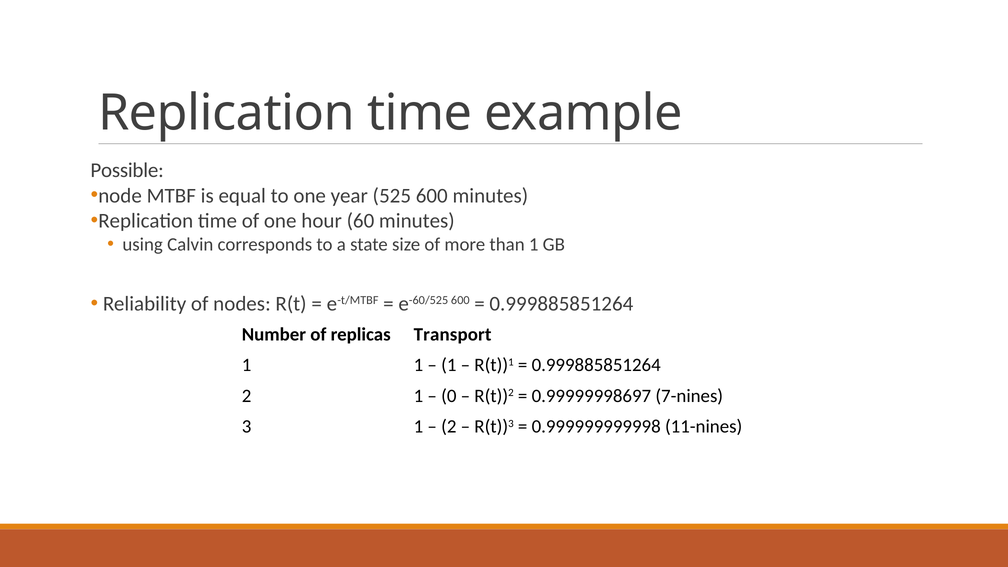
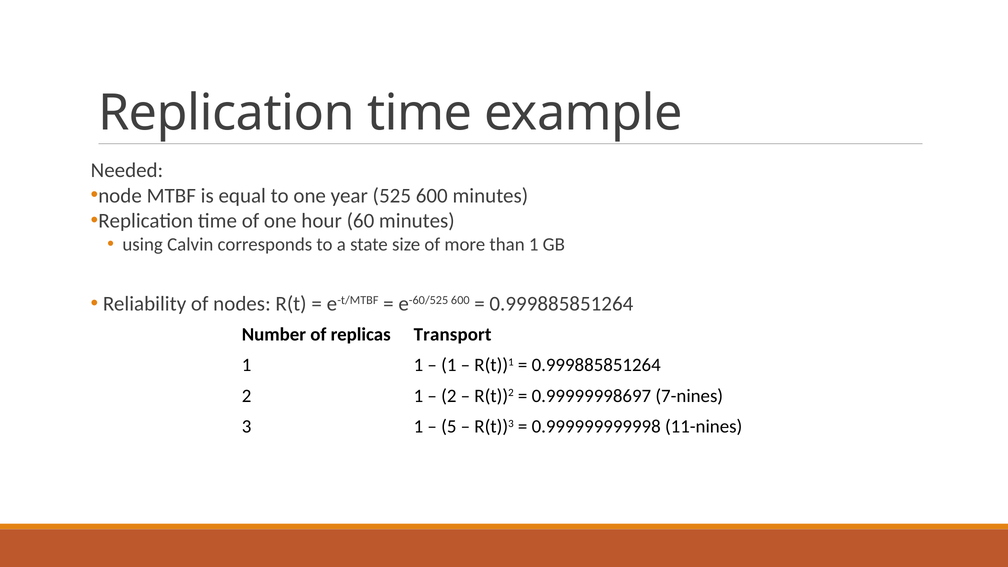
Possible: Possible -> Needed
0 at (449, 396): 0 -> 2
2 at (449, 426): 2 -> 5
